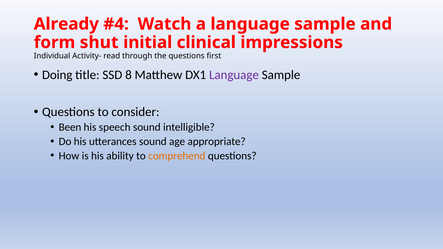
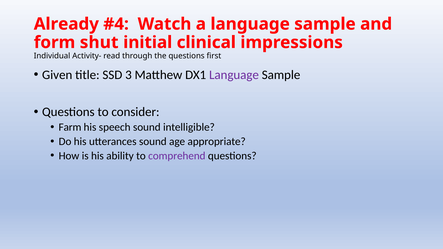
Doing: Doing -> Given
8: 8 -> 3
Been: Been -> Farm
comprehend colour: orange -> purple
